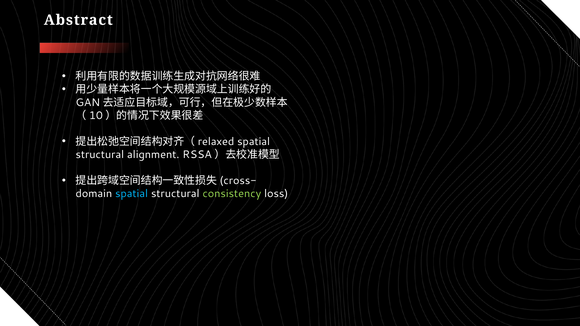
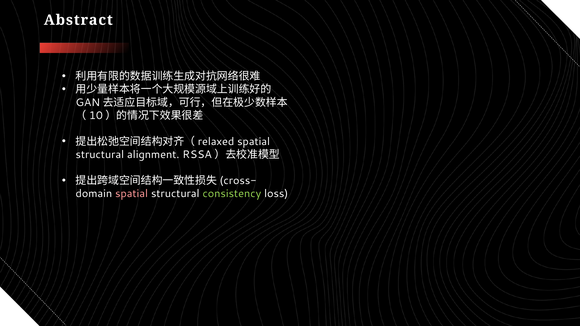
spatial at (132, 194) colour: light blue -> pink
